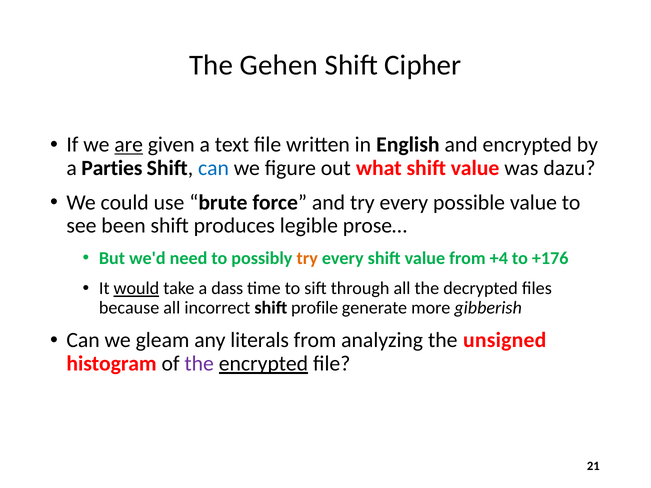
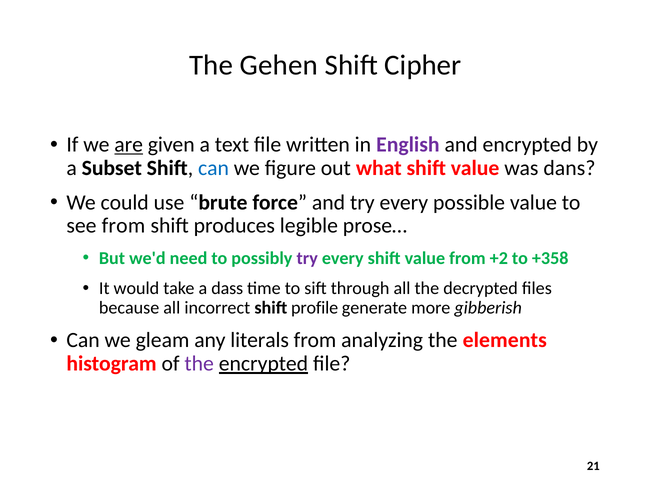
English colour: black -> purple
Parties: Parties -> Subset
dazu: dazu -> dans
see been: been -> from
try at (307, 258) colour: orange -> purple
+4: +4 -> +2
+176: +176 -> +358
would underline: present -> none
unsigned: unsigned -> elements
